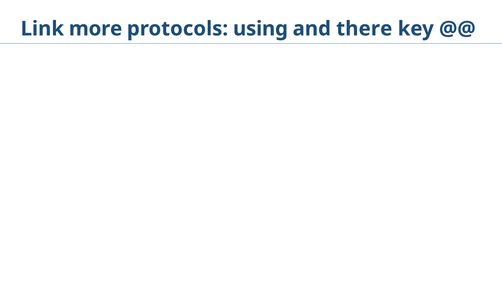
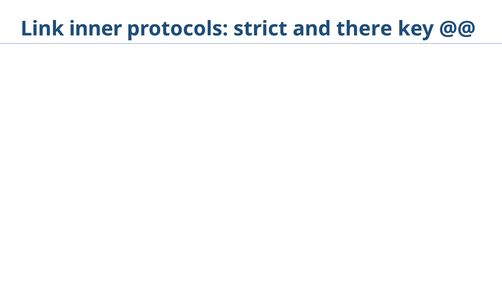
more: more -> inner
using: using -> strict
